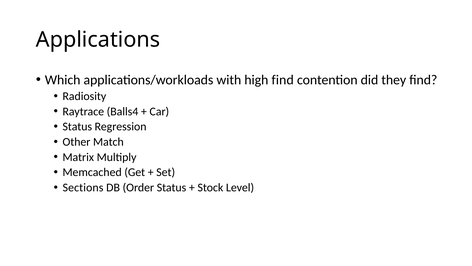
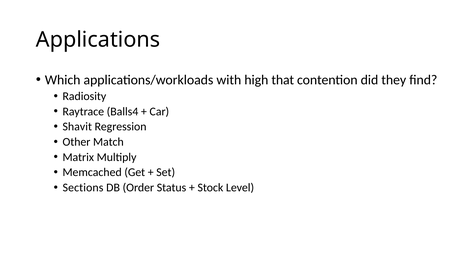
high find: find -> that
Status at (77, 126): Status -> Shavit
